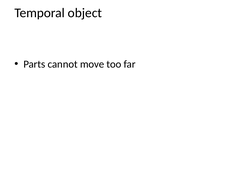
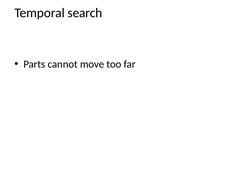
object: object -> search
